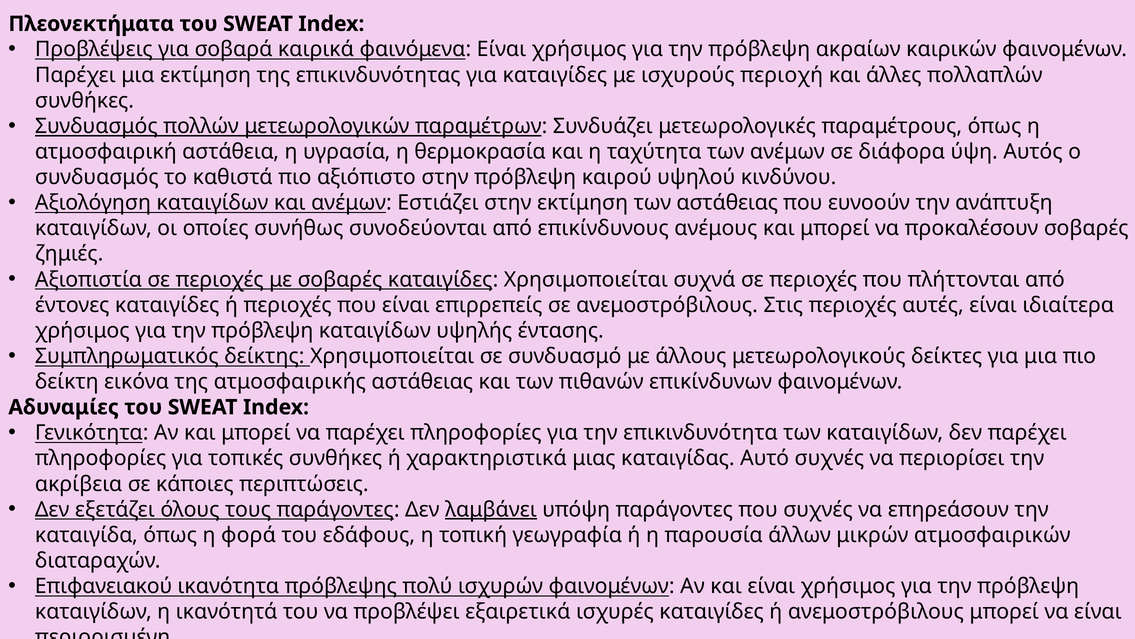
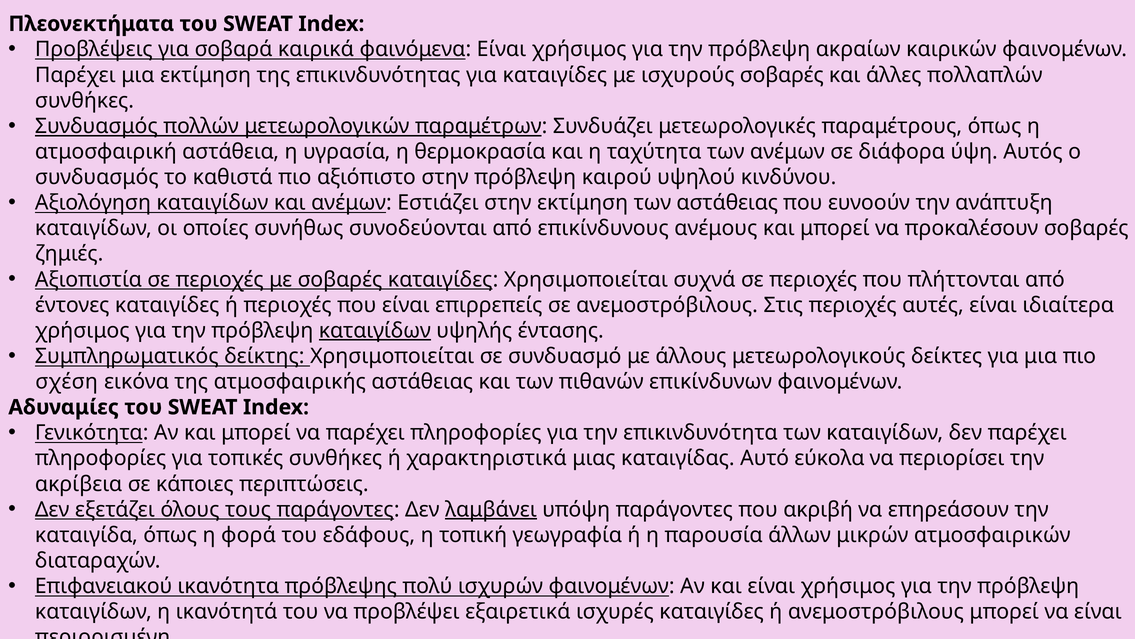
ισχυρούς περιοχή: περιοχή -> σοβαρές
καταιγίδων at (375, 330) underline: none -> present
δείκτη at (67, 381): δείκτη -> σχέση
Αυτό συχνές: συχνές -> εύκολα
που συχνές: συχνές -> ακριβή
